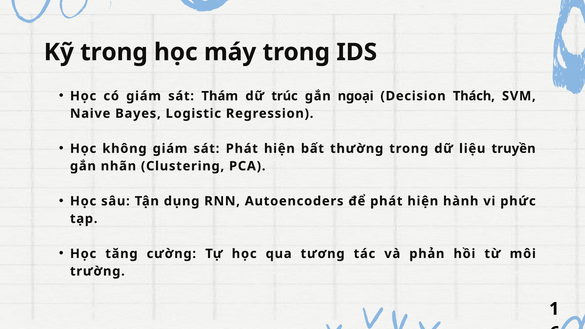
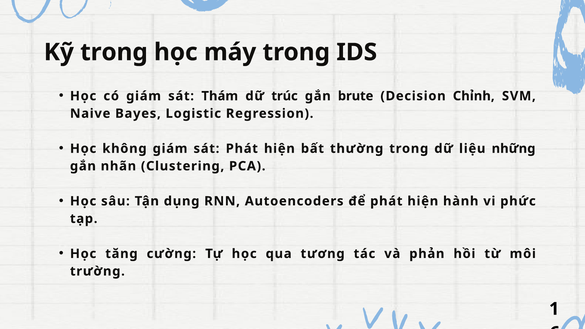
ngoại: ngoại -> brute
Thách: Thách -> Chỉnh
truyền: truyền -> những
